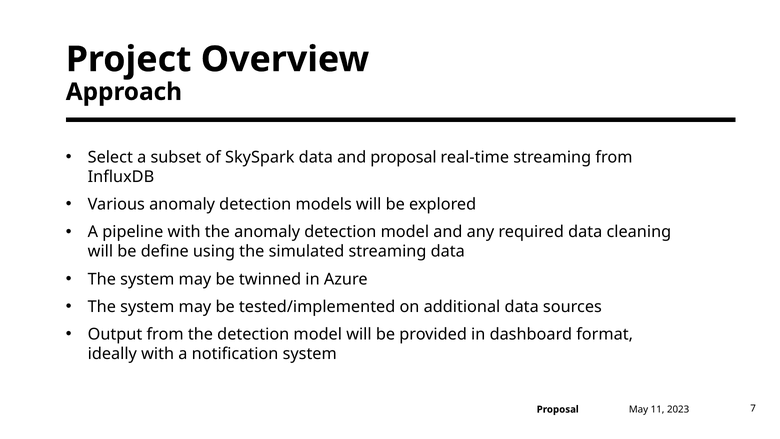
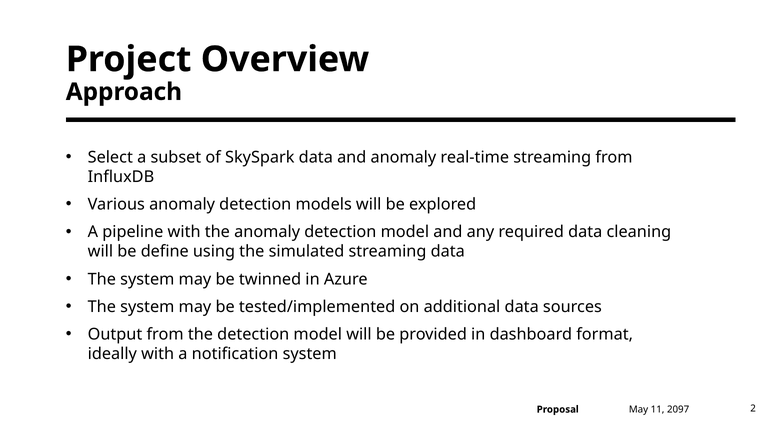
and proposal: proposal -> anomaly
2023: 2023 -> 2097
7: 7 -> 2
